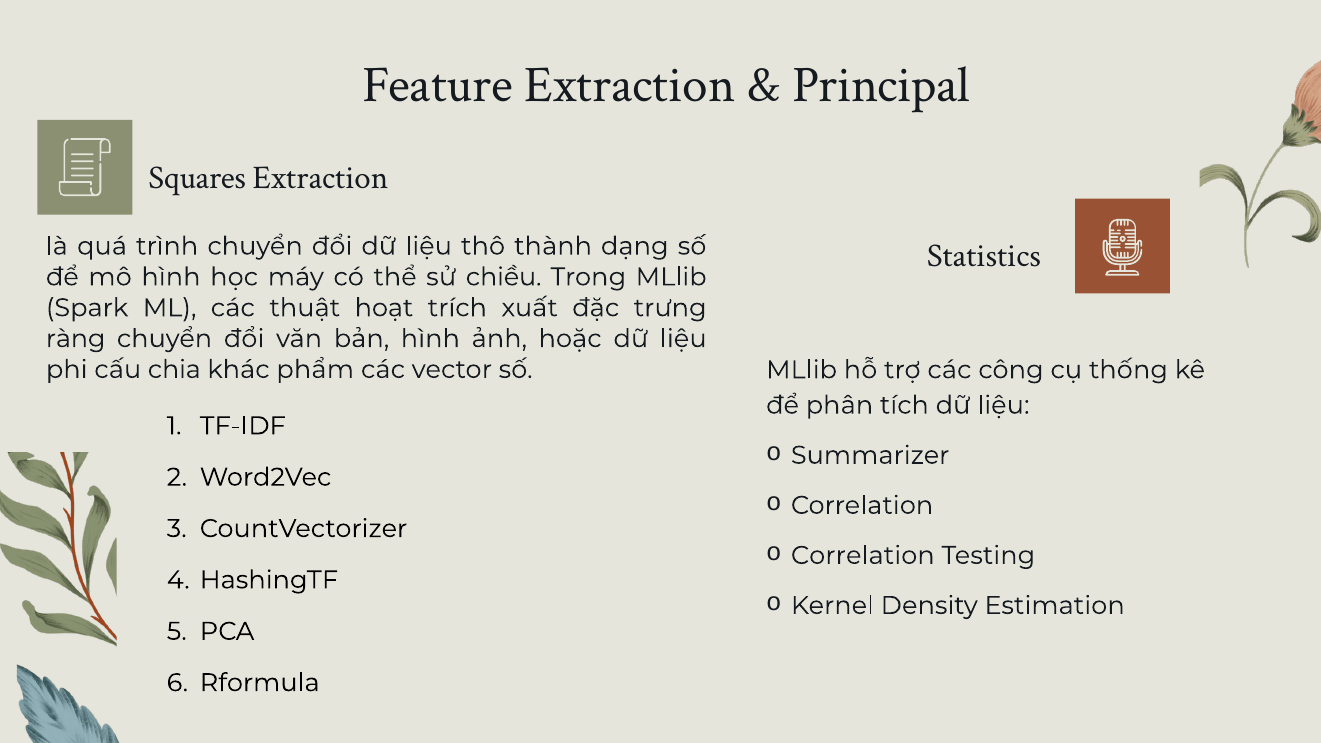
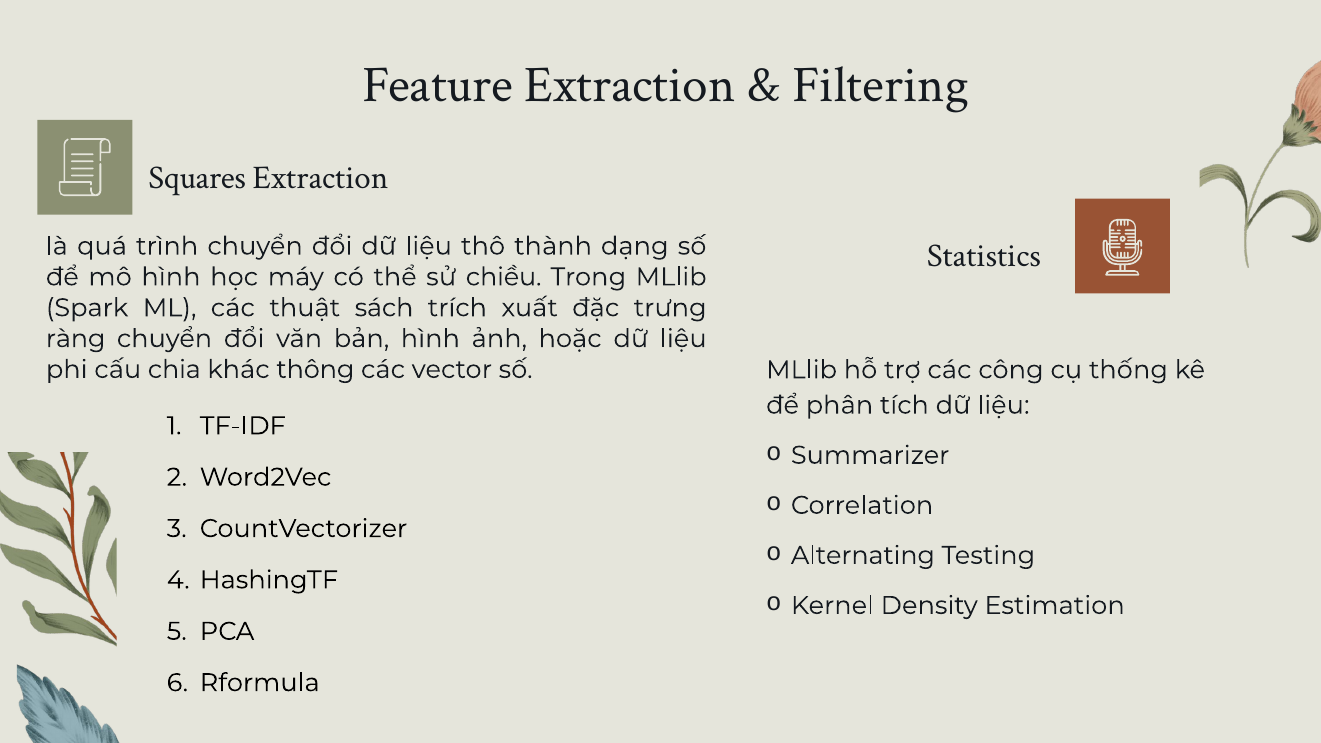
Principal: Principal -> Filtering
hoạt: hoạt -> sách
phẩm: phẩm -> thông
Correlation at (863, 555): Correlation -> Alternating
